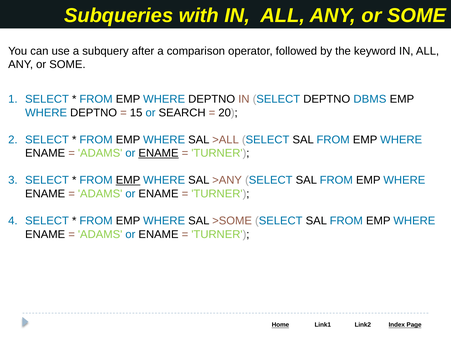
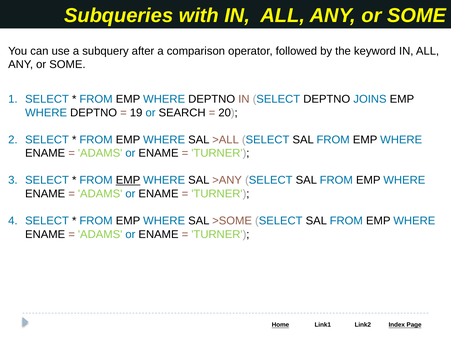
DBMS: DBMS -> JOINS
15: 15 -> 19
ENAME at (159, 153) underline: present -> none
